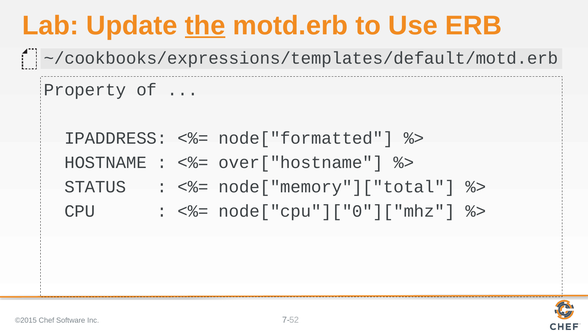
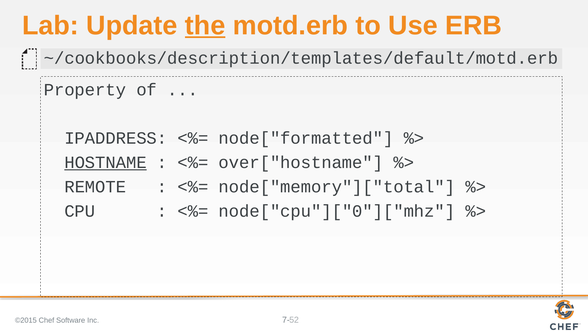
~/cookbooks/expressions/templates/default/motd.erb: ~/cookbooks/expressions/templates/default/motd.erb -> ~/cookbooks/description/templates/default/motd.erb
HOSTNAME underline: none -> present
STATUS: STATUS -> REMOTE
